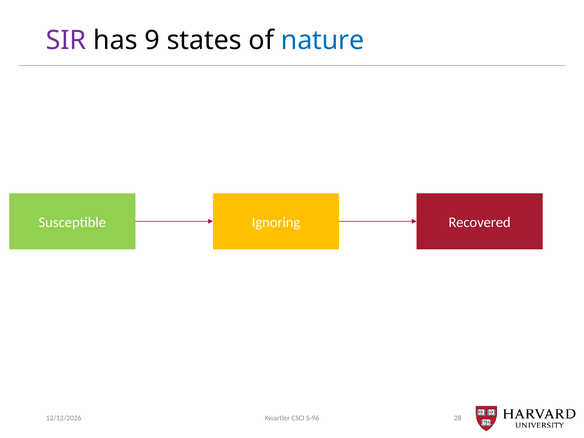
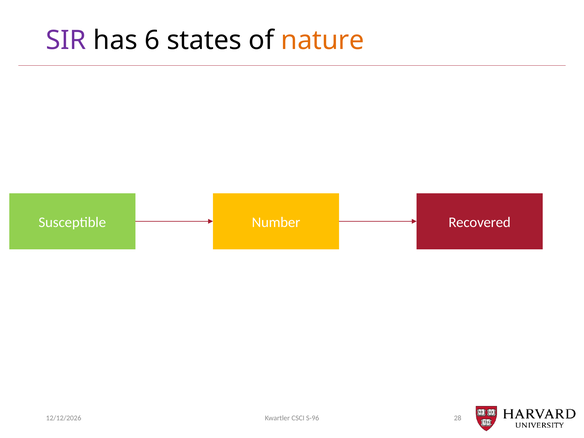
9: 9 -> 6
nature colour: blue -> orange
Ignoring: Ignoring -> Number
